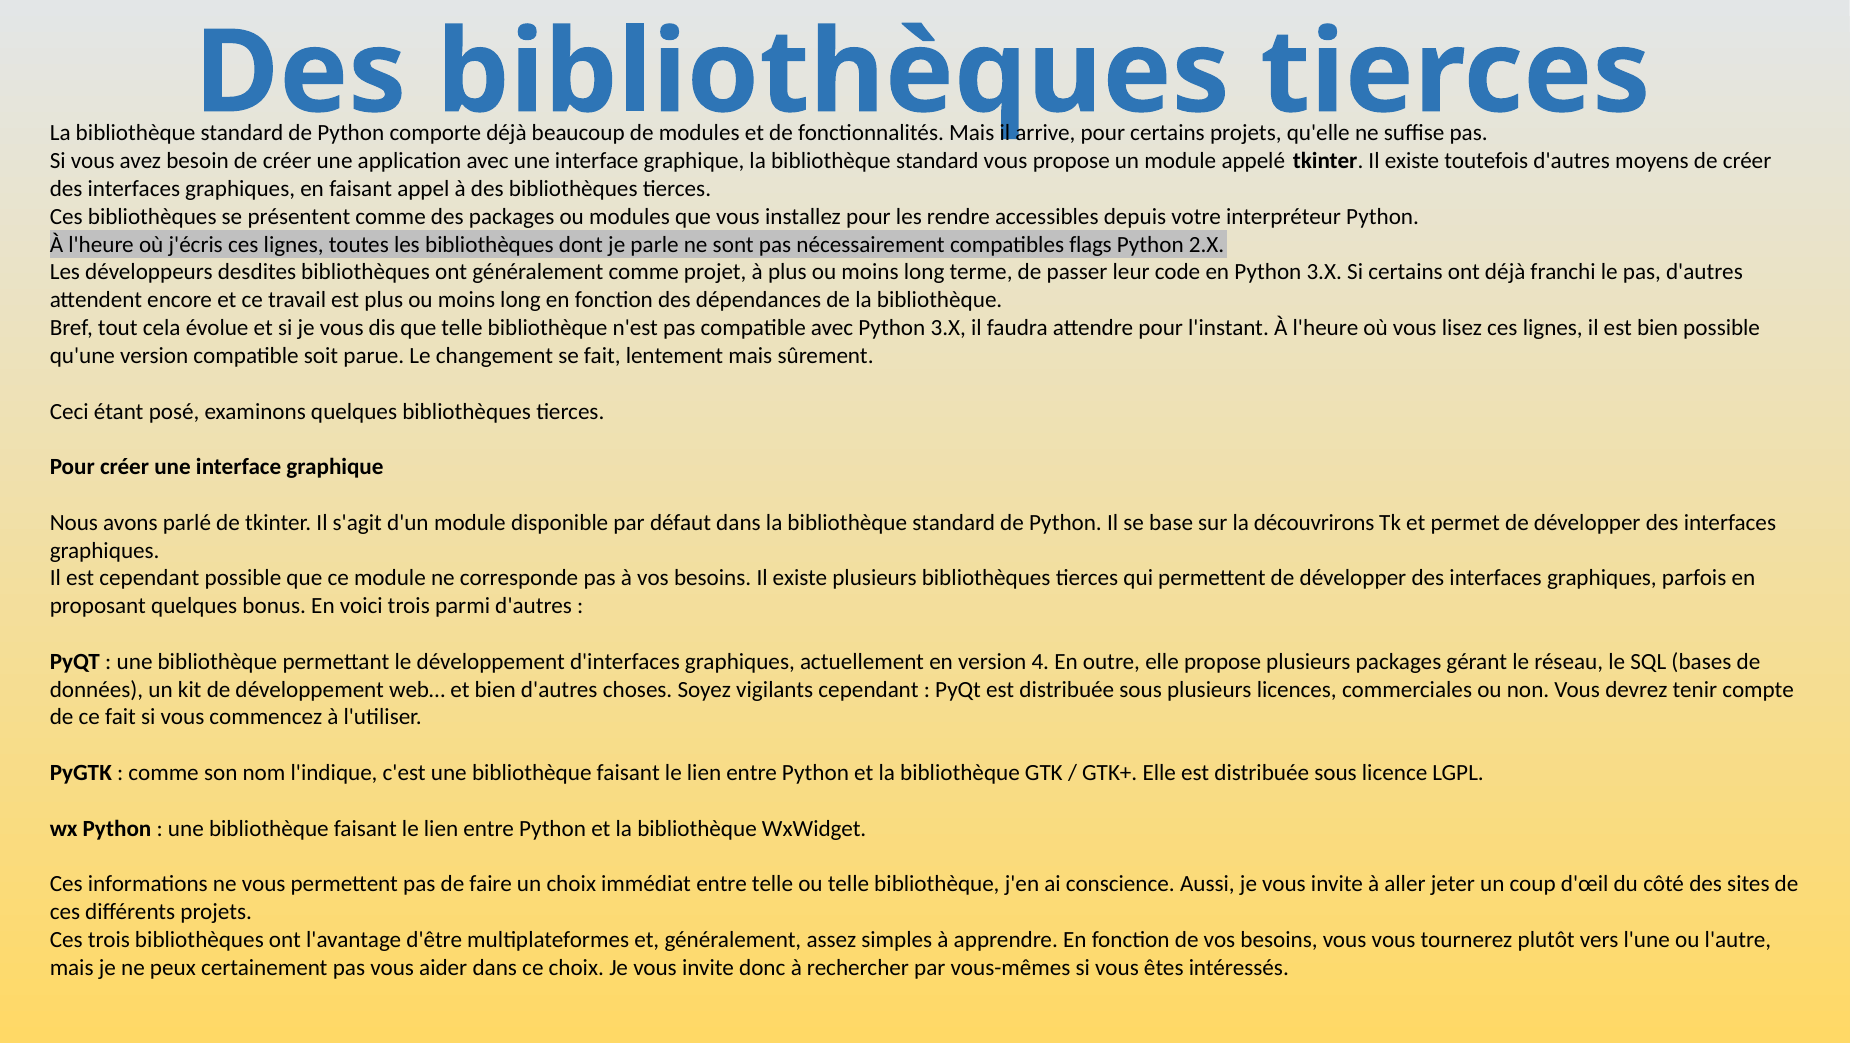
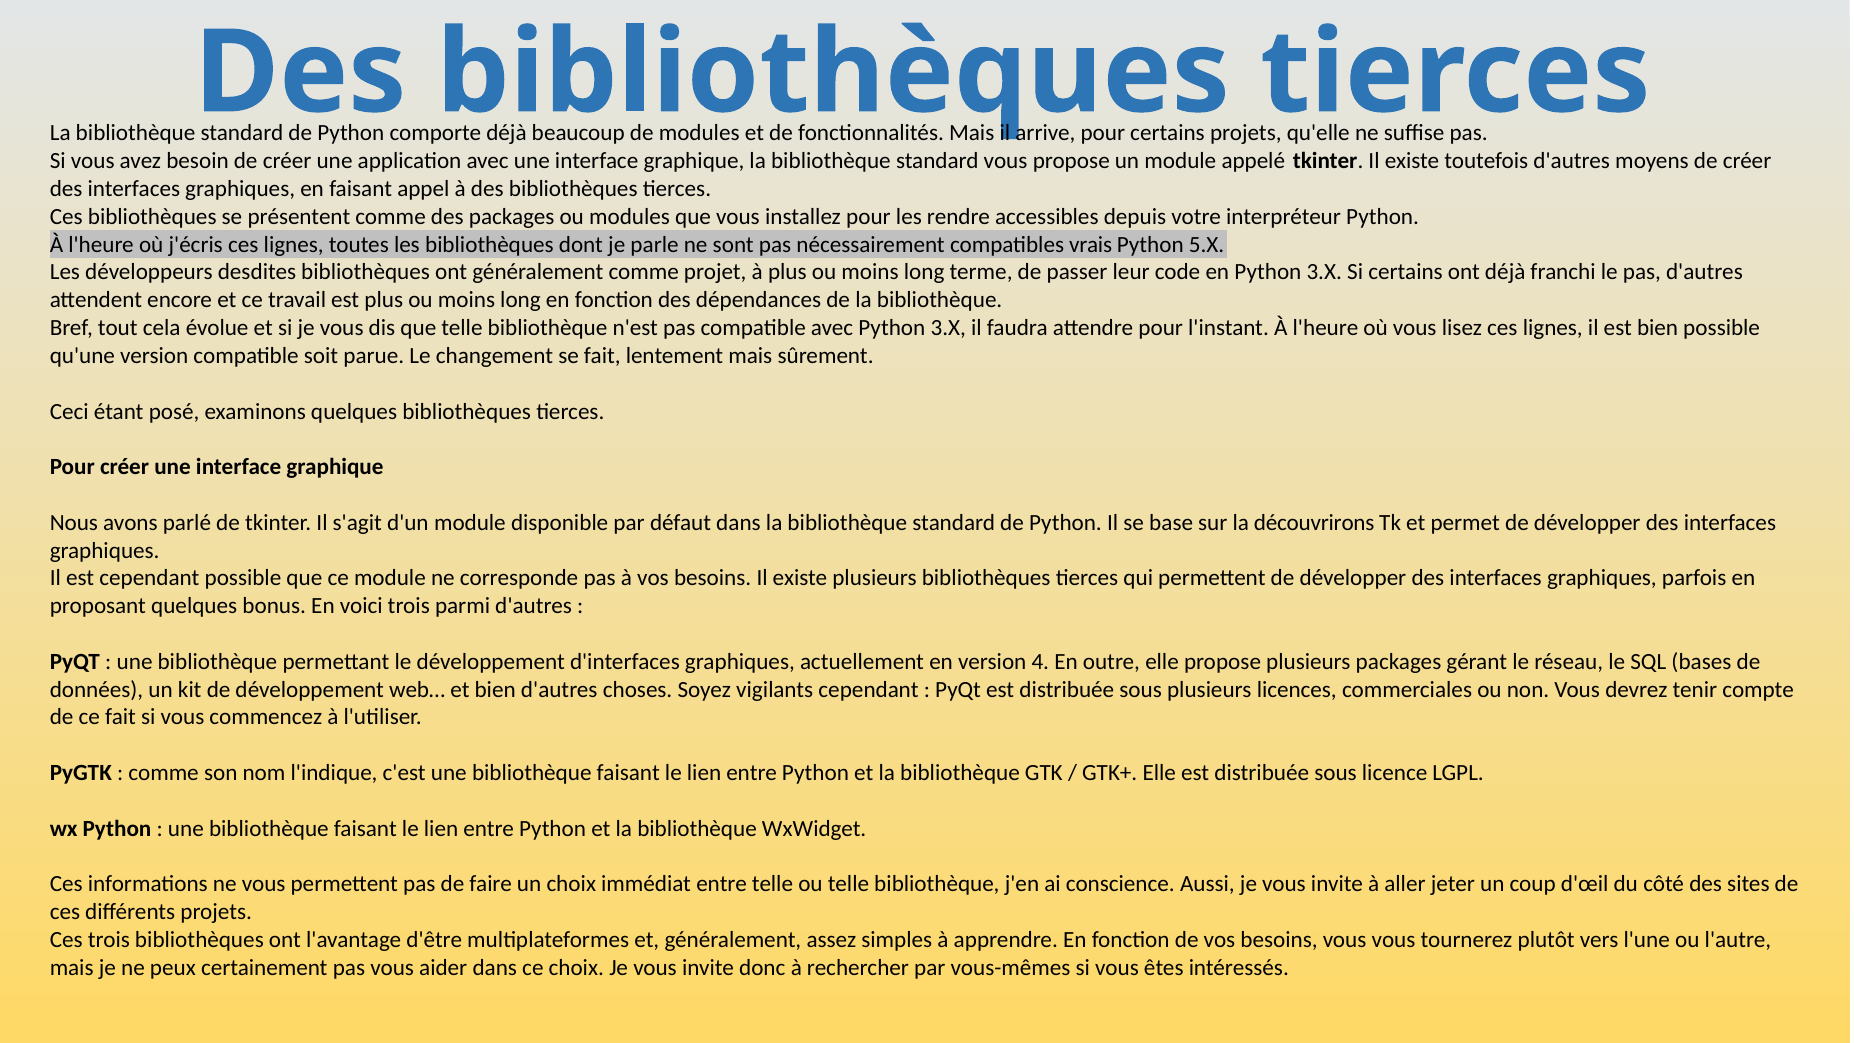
flags: flags -> vrais
2.X: 2.X -> 5.X
